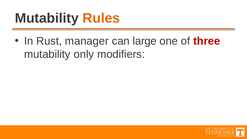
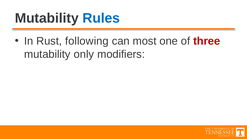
Rules colour: orange -> blue
manager: manager -> following
large: large -> most
